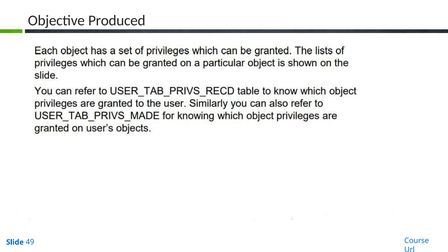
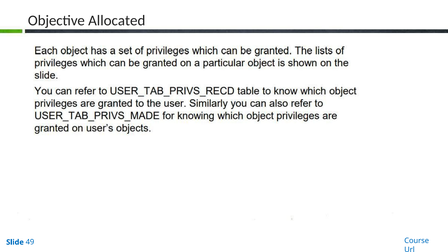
Produced: Produced -> Allocated
